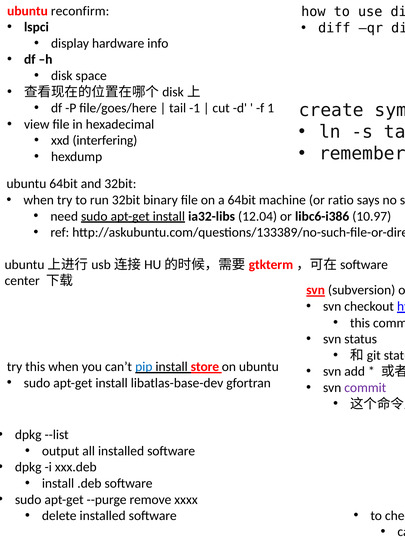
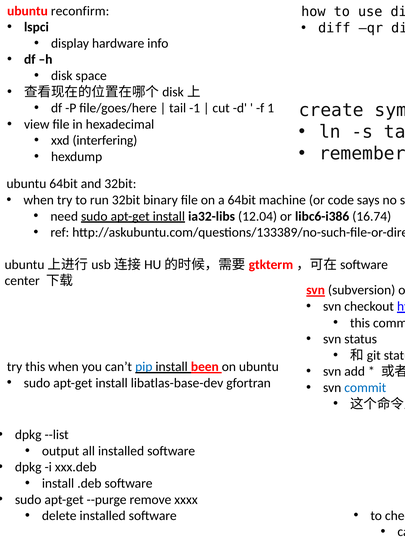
ratio: ratio -> code
10.97: 10.97 -> 16.74
store: store -> been
commit colour: purple -> blue
